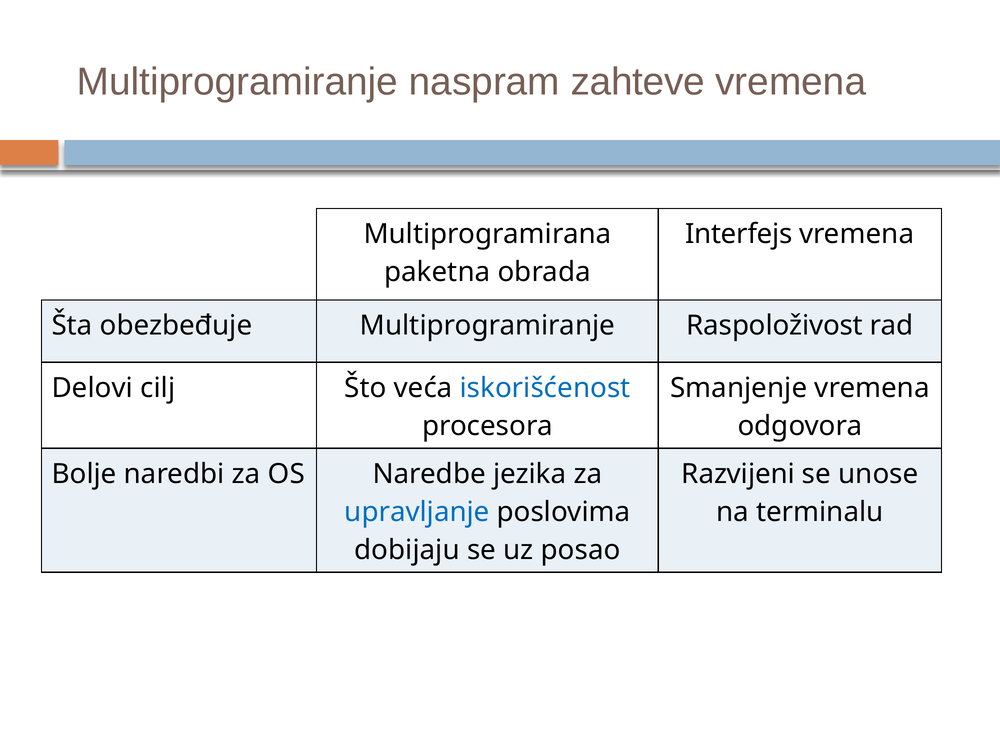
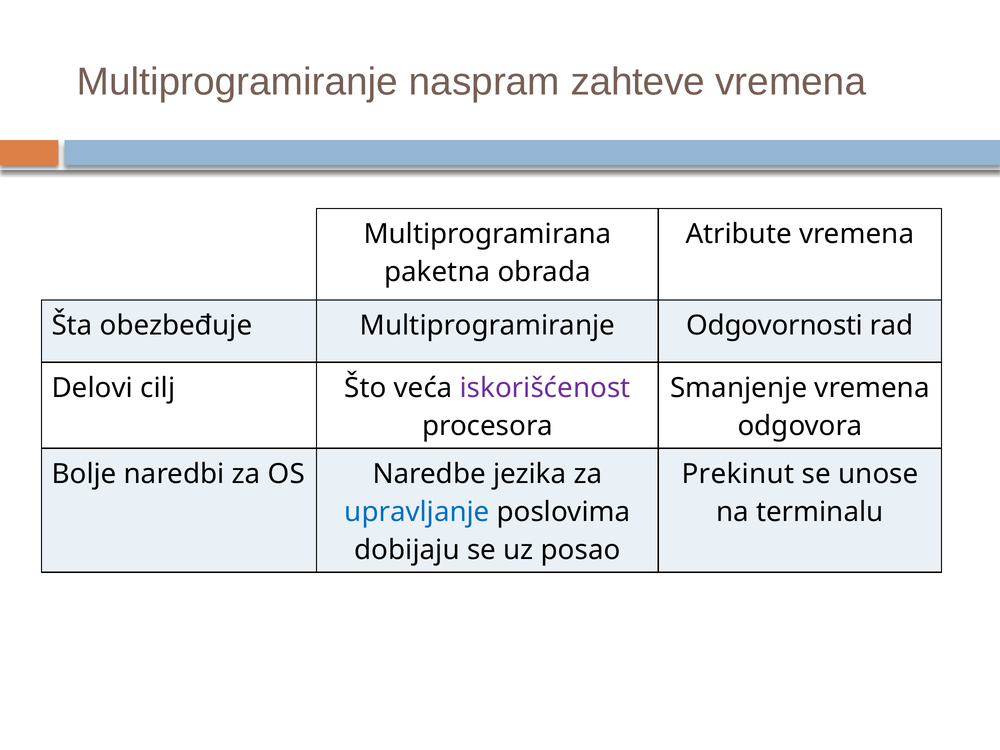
Interfejs: Interfejs -> Atribute
Raspoloživost: Raspoloživost -> Odgovornosti
iskorišćenost colour: blue -> purple
Razvijeni: Razvijeni -> Prekinut
